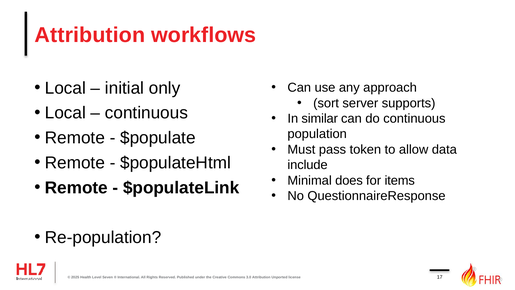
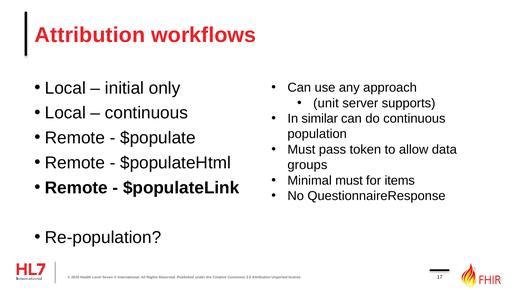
sort: sort -> unit
include: include -> groups
Minimal does: does -> must
